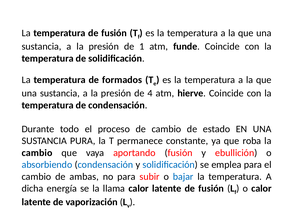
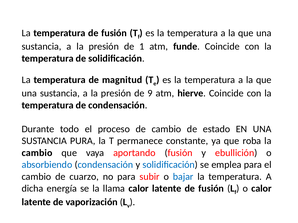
formados: formados -> magnitud
4: 4 -> 9
ambas: ambas -> cuarzo
